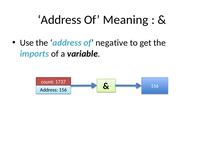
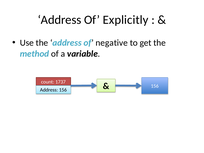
Meaning: Meaning -> Explicitly
imports: imports -> method
